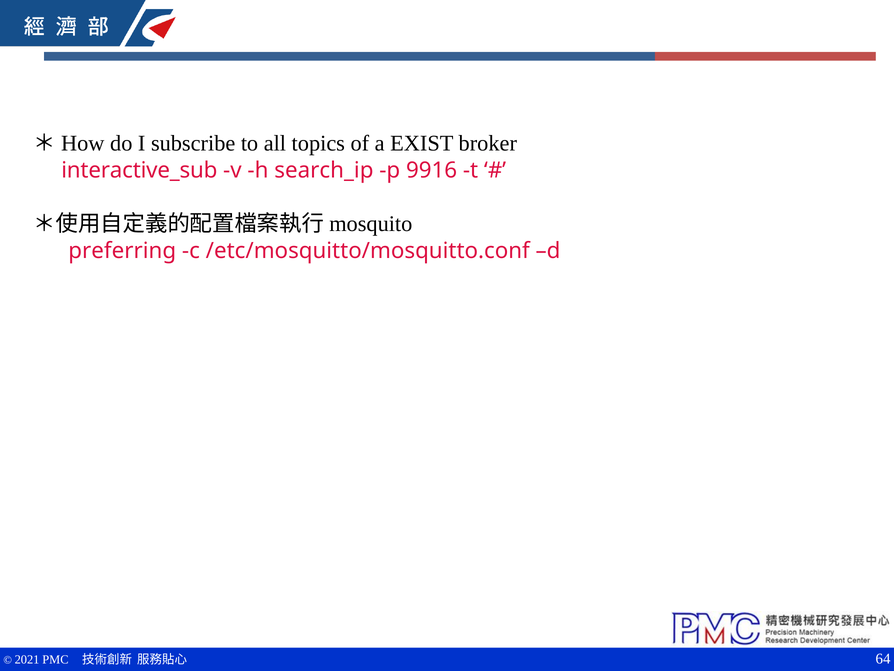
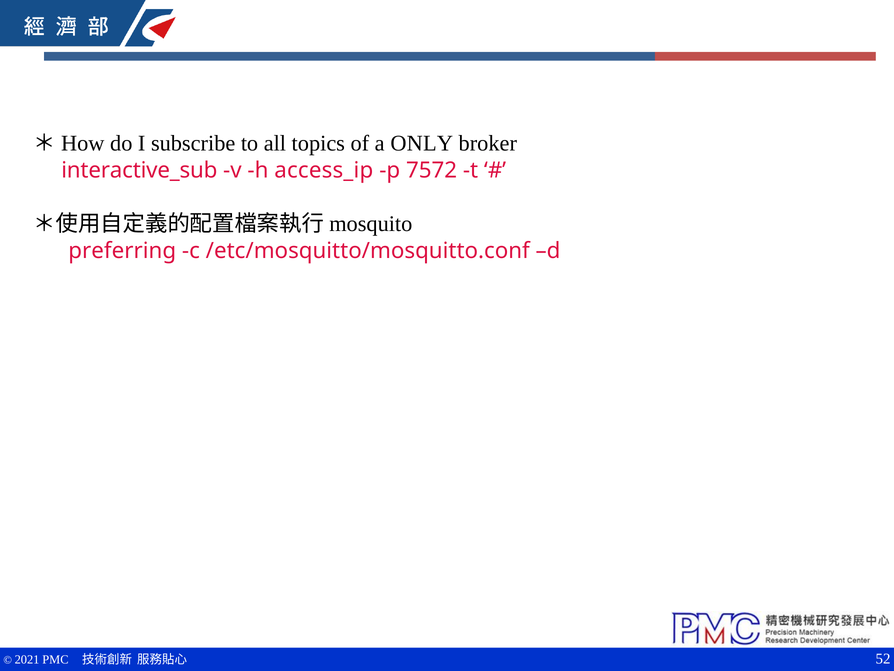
EXIST: EXIST -> ONLY
search_ip: search_ip -> access_ip
9916: 9916 -> 7572
64: 64 -> 52
